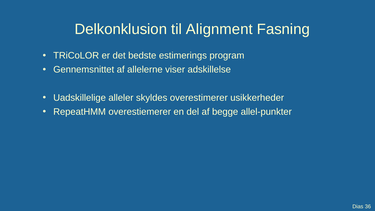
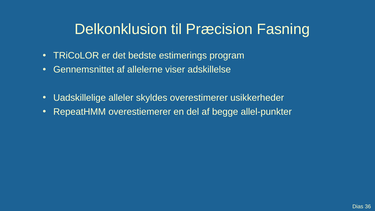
Alignment: Alignment -> Præcision
